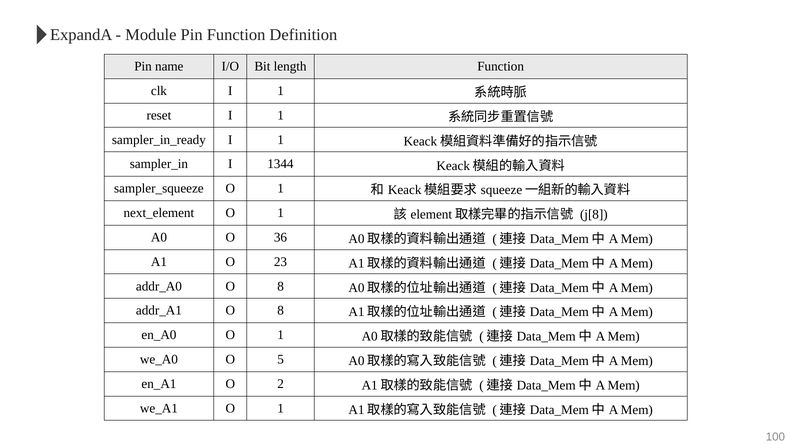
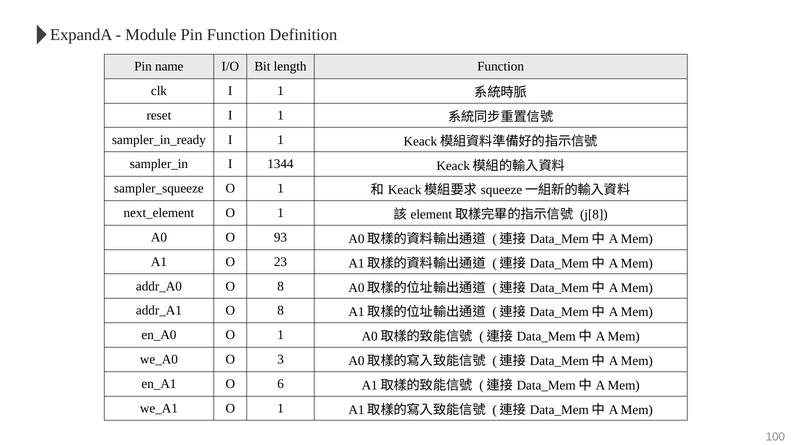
36: 36 -> 93
5: 5 -> 3
2: 2 -> 6
